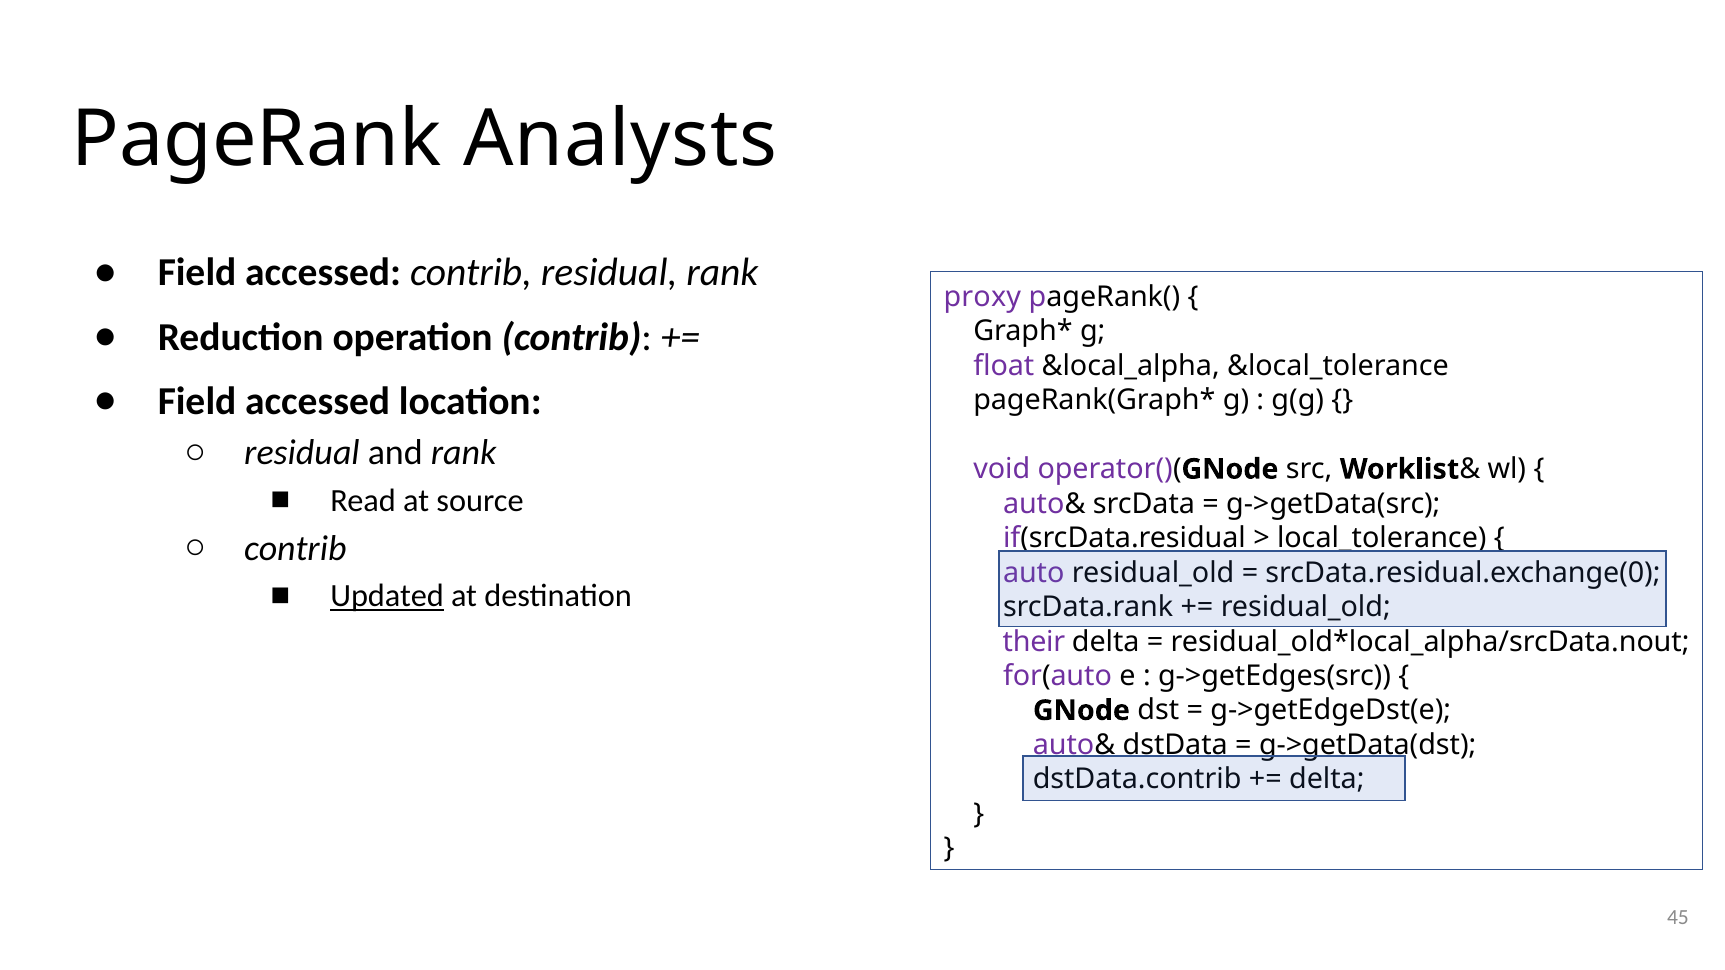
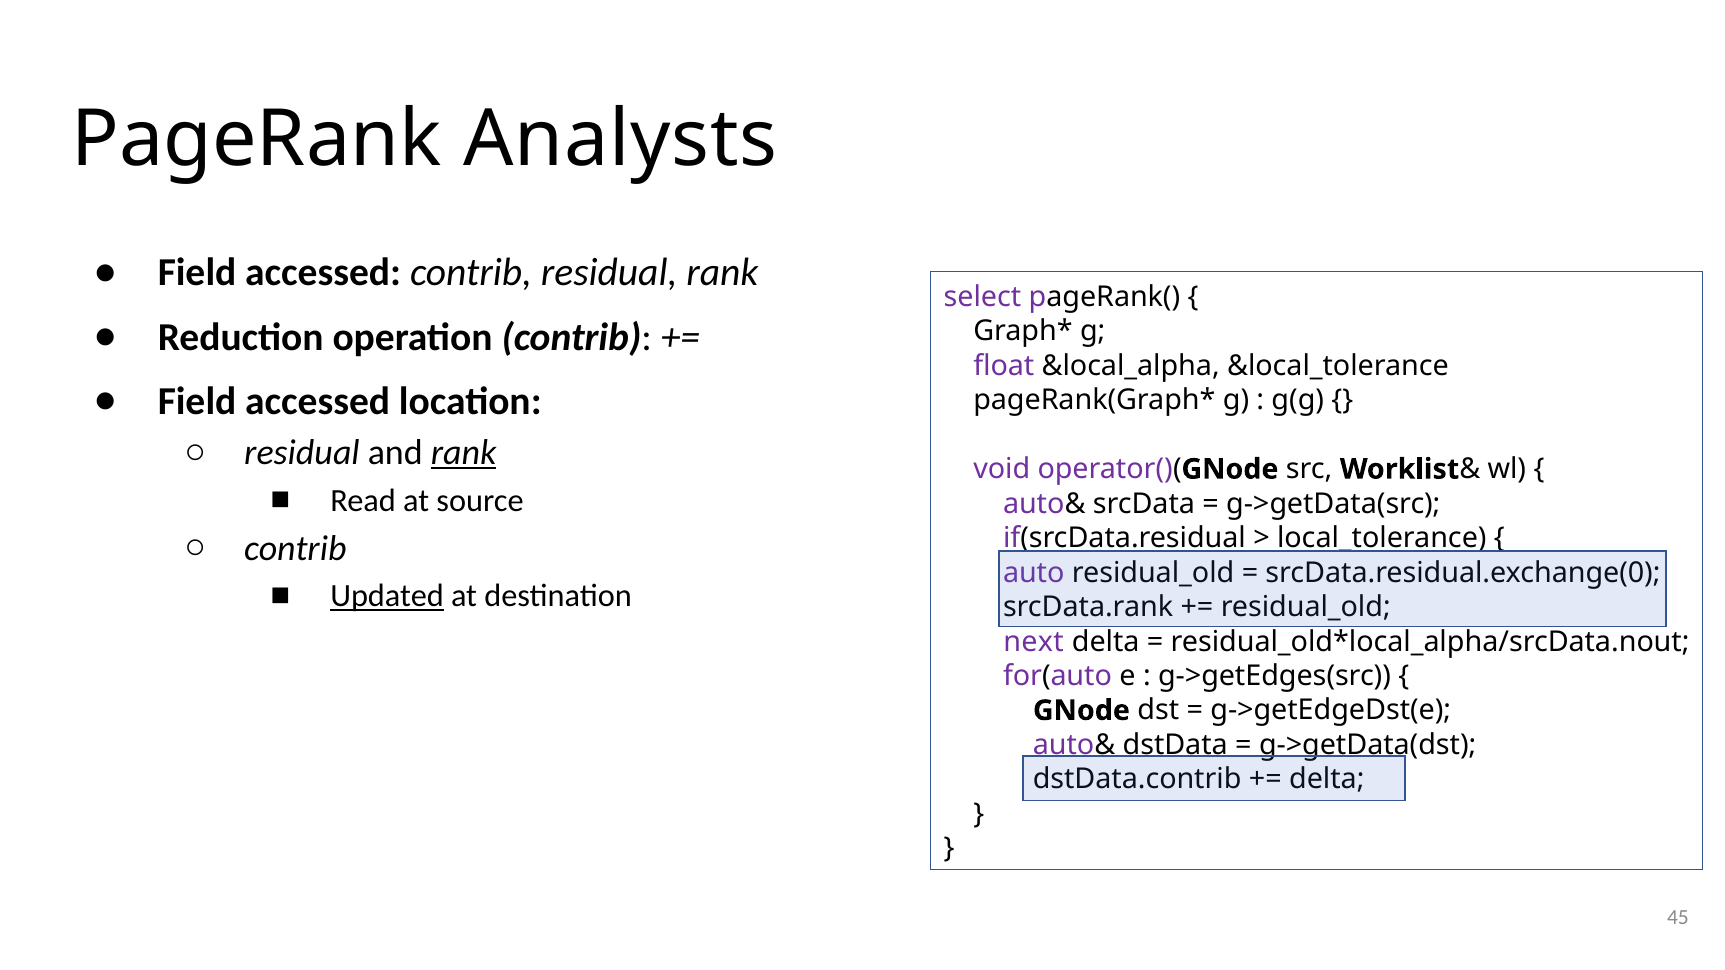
proxy: proxy -> select
rank at (464, 453) underline: none -> present
their: their -> next
